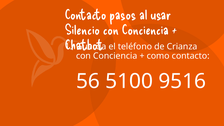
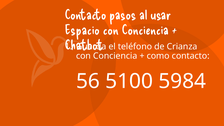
Silencio: Silencio -> Espacio
9516: 9516 -> 5984
